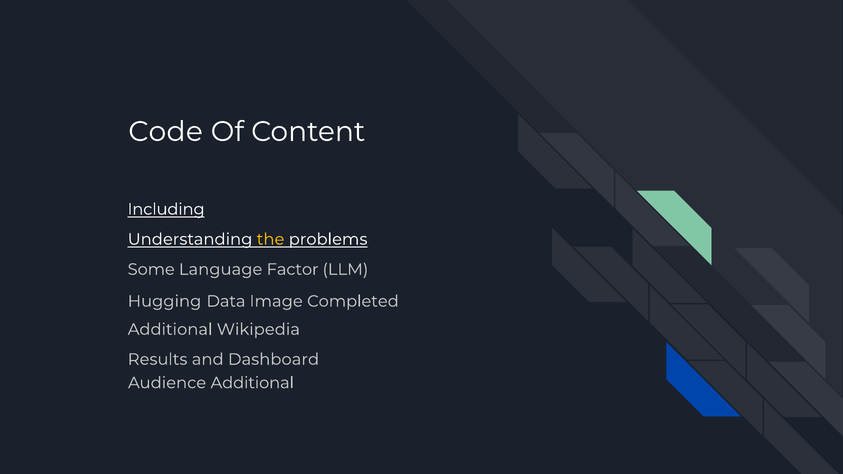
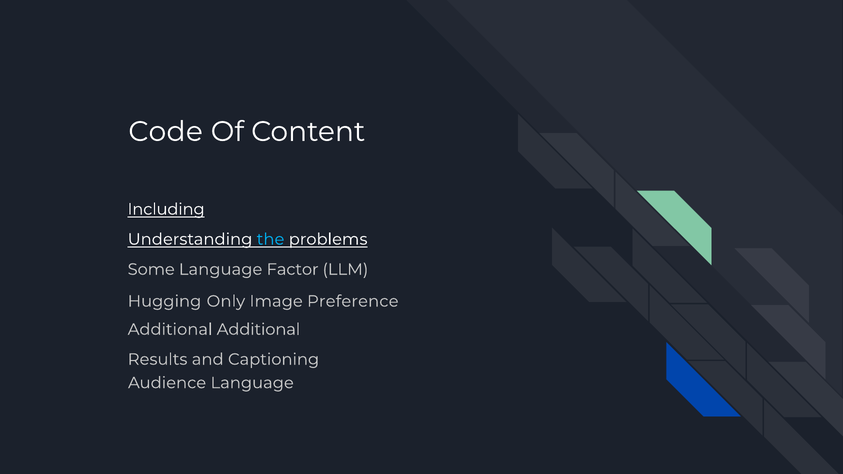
the colour: yellow -> light blue
Data: Data -> Only
Completed: Completed -> Preference
Additional Wikipedia: Wikipedia -> Additional
Dashboard: Dashboard -> Captioning
Audience Additional: Additional -> Language
